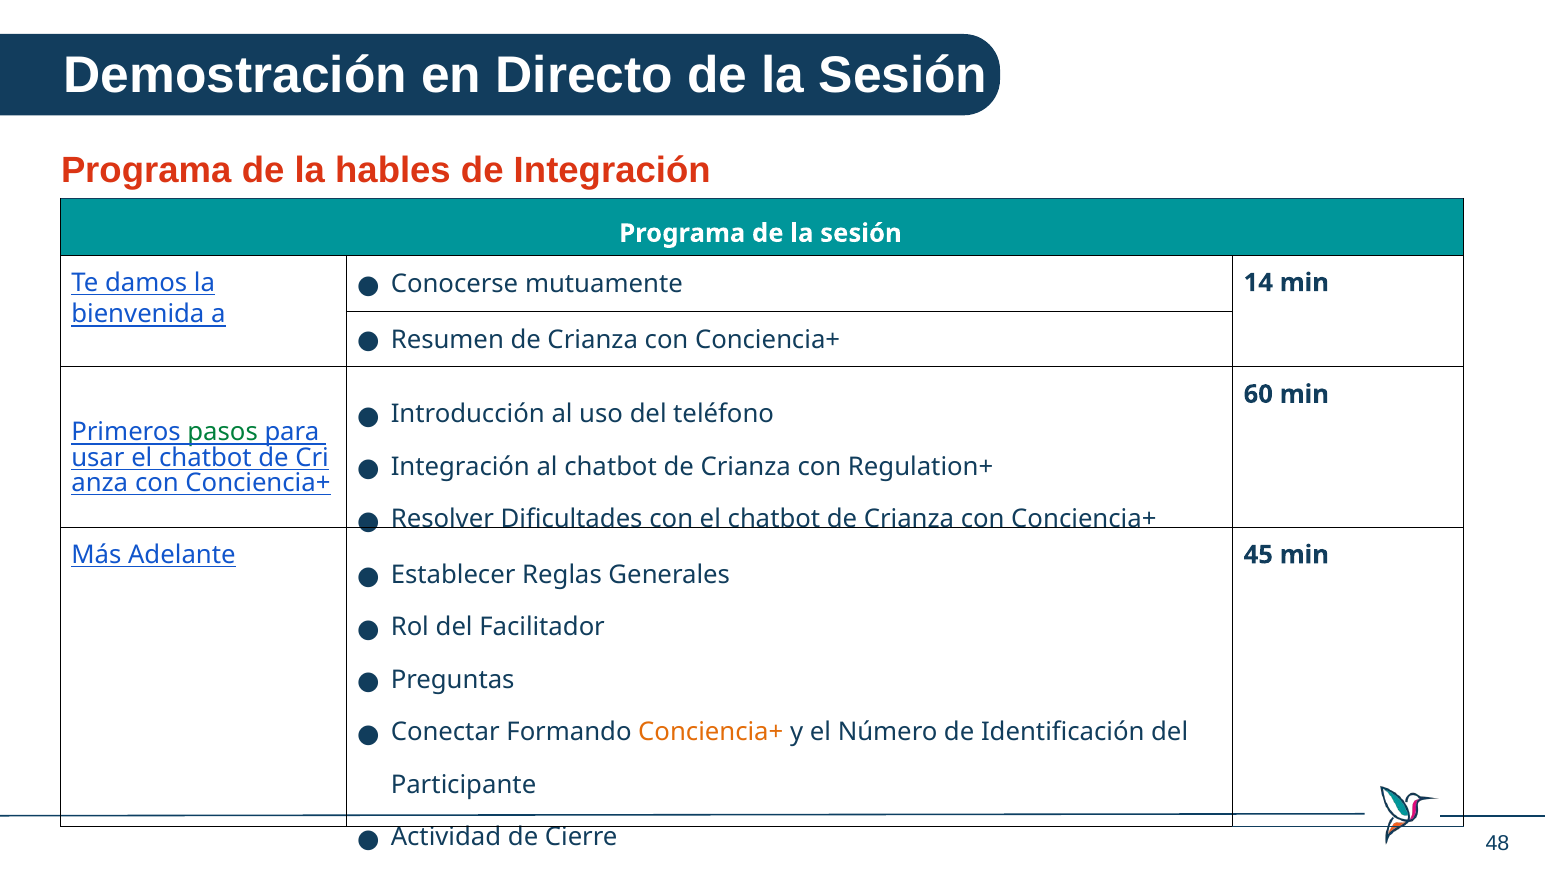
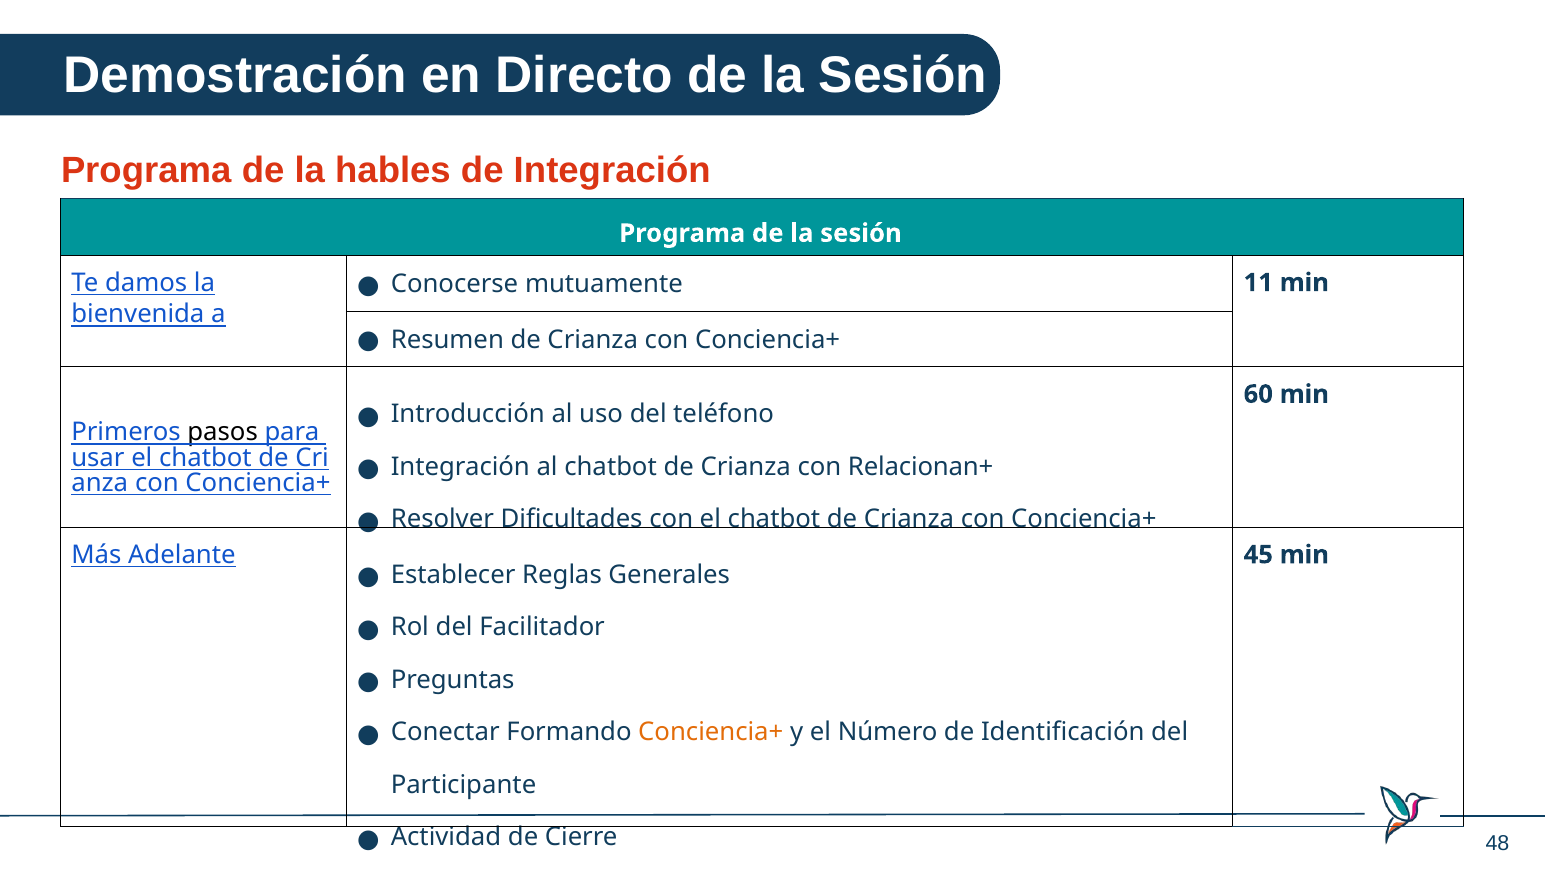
14: 14 -> 11
pasos colour: green -> black
Regulation+: Regulation+ -> Relacionan+
